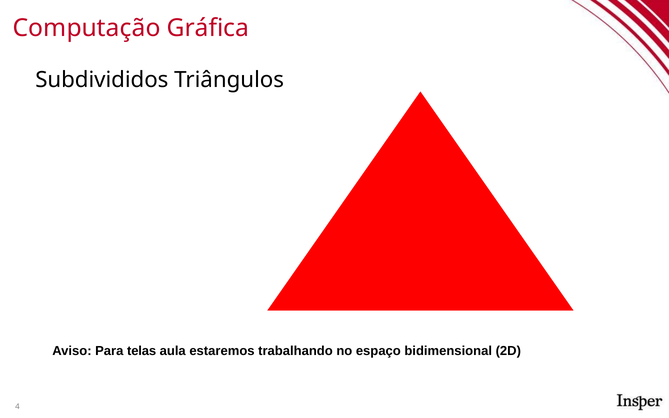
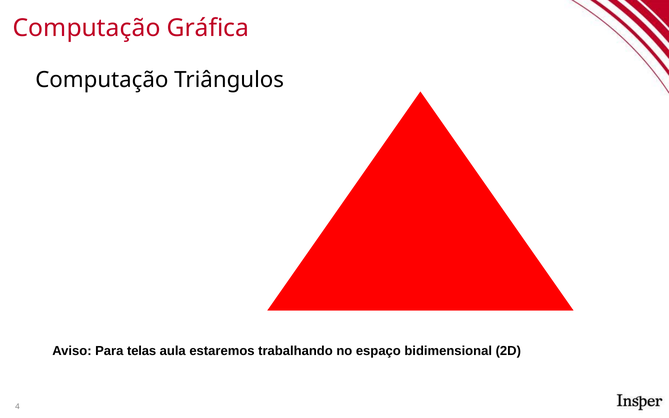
Subdivididos at (102, 80): Subdivididos -> Computação
